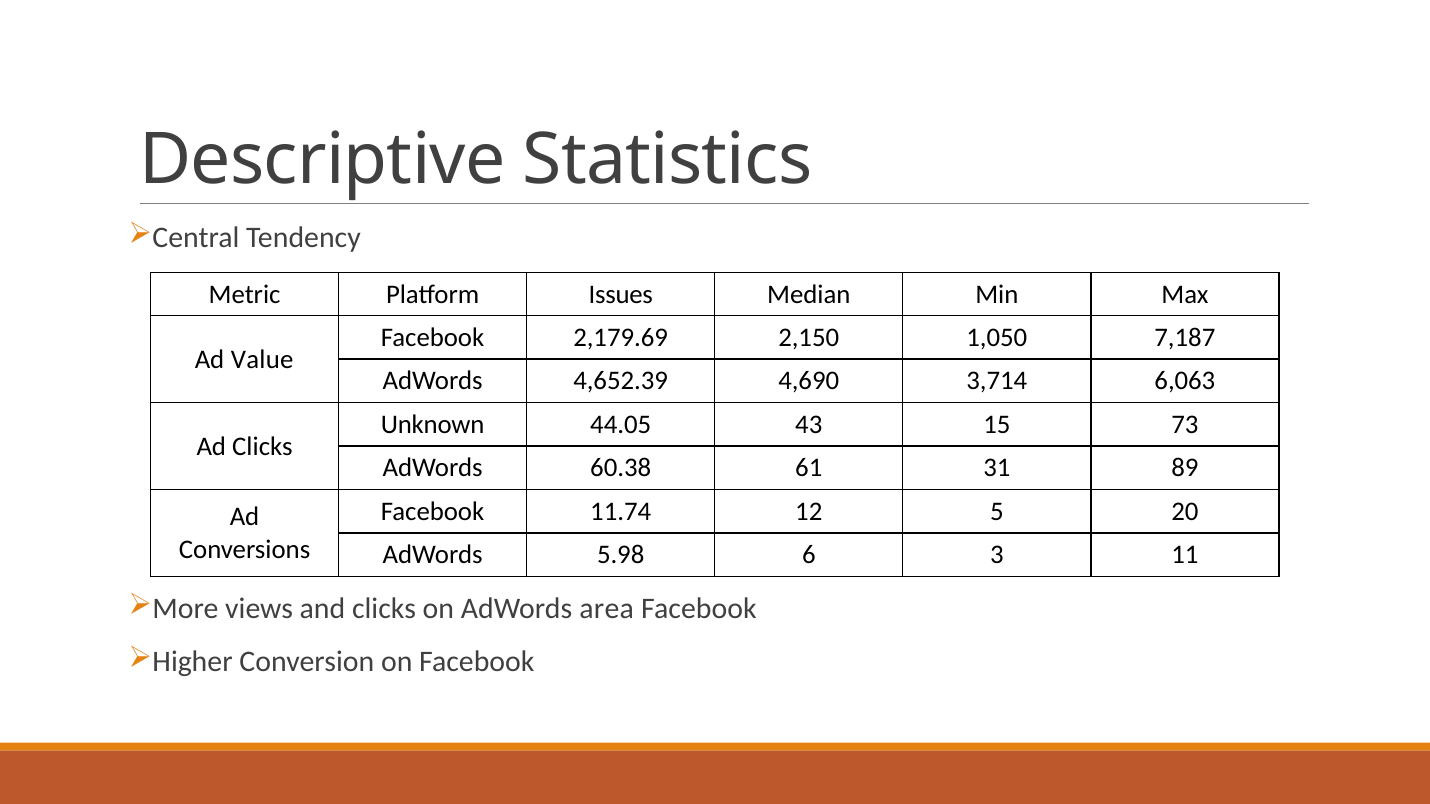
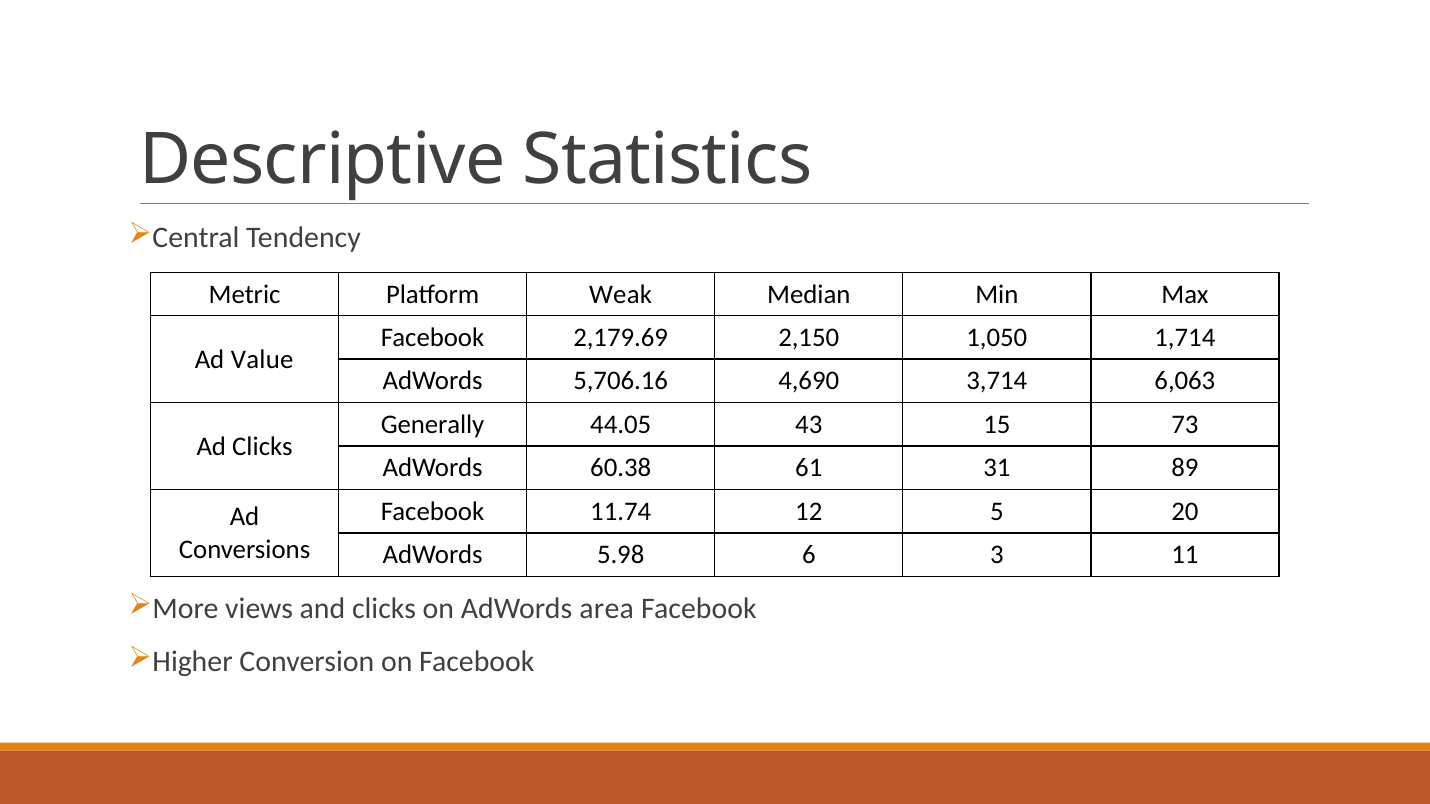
Issues: Issues -> Weak
7,187: 7,187 -> 1,714
4,652.39: 4,652.39 -> 5,706.16
Unknown: Unknown -> Generally
